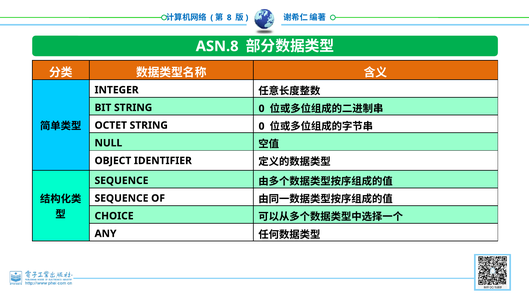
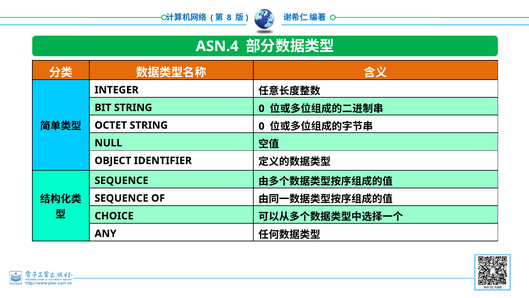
ASN.8: ASN.8 -> ASN.4
